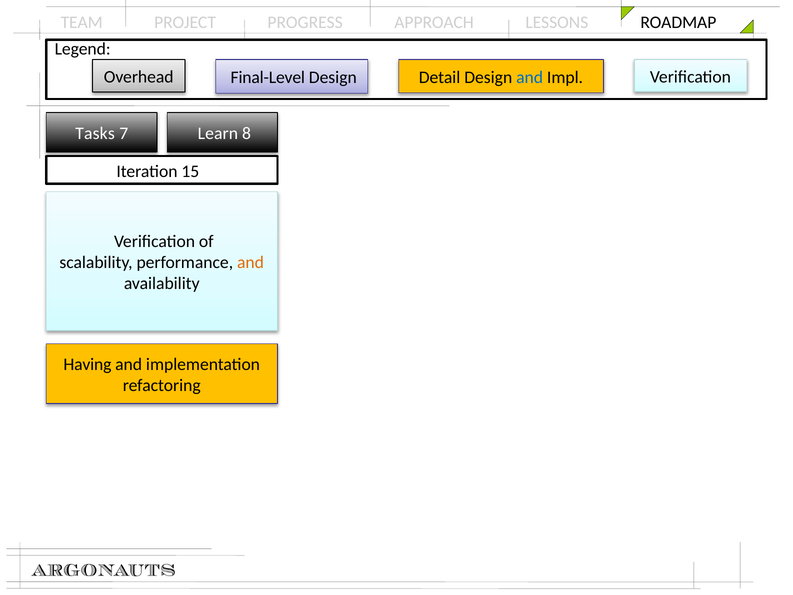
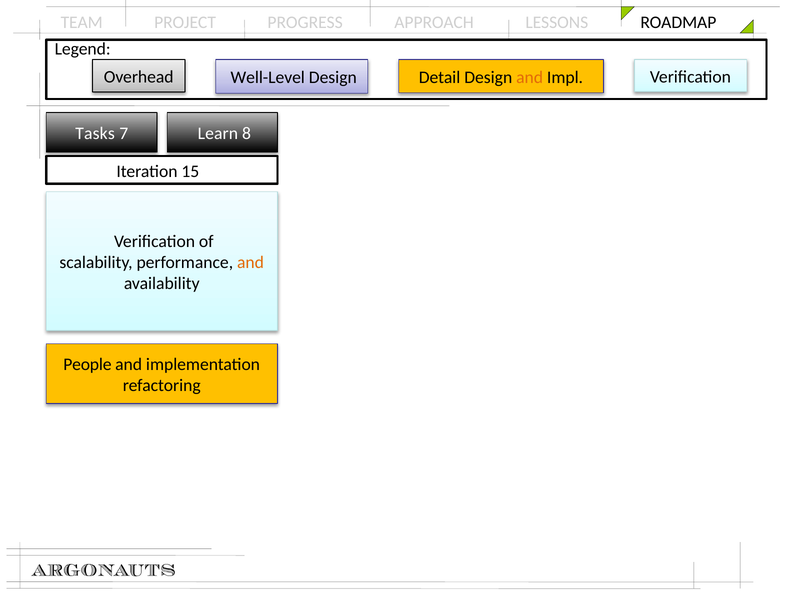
Final-Level: Final-Level -> Well-Level
and at (530, 77) colour: blue -> orange
Having: Having -> People
